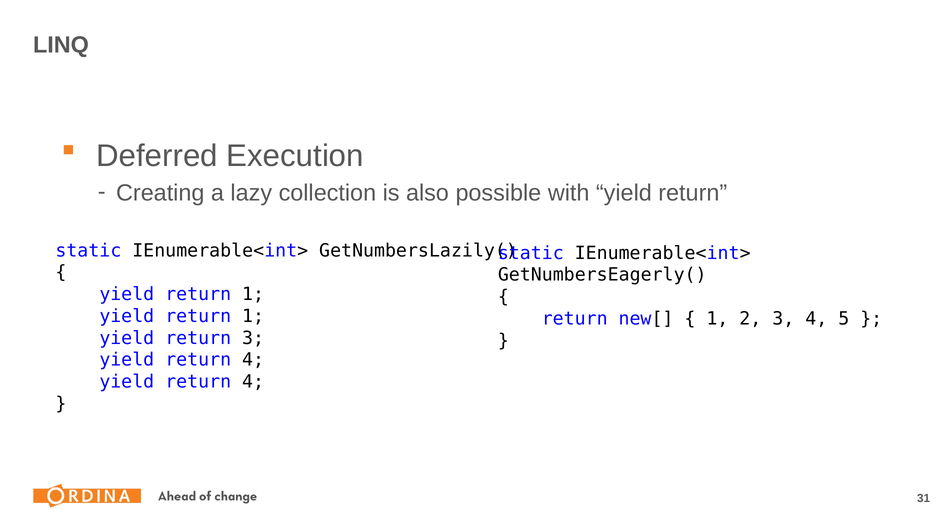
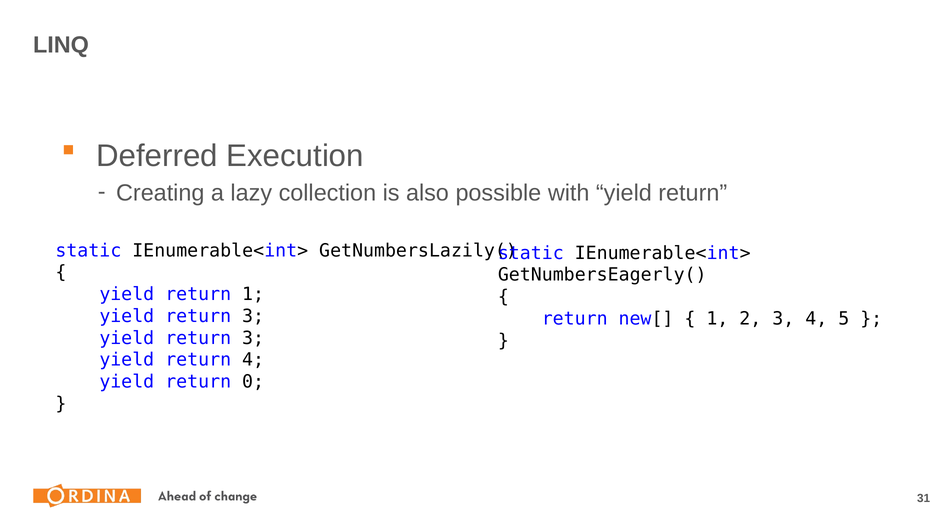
1 at (253, 316): 1 -> 3
4 at (253, 382): 4 -> 0
